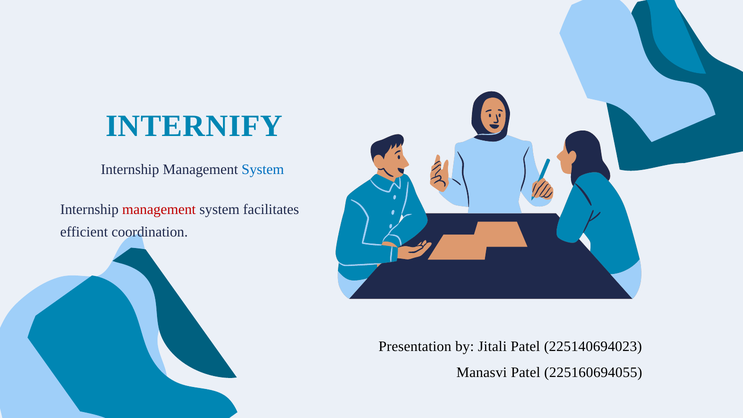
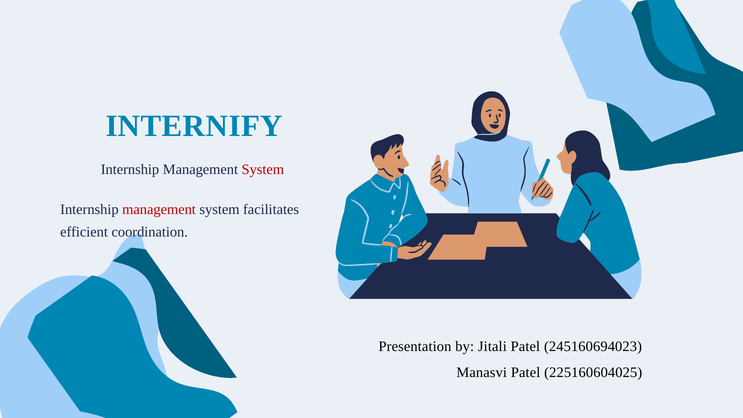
System at (263, 170) colour: blue -> red
225140694023: 225140694023 -> 245160694023
225160694055: 225160694055 -> 225160604025
